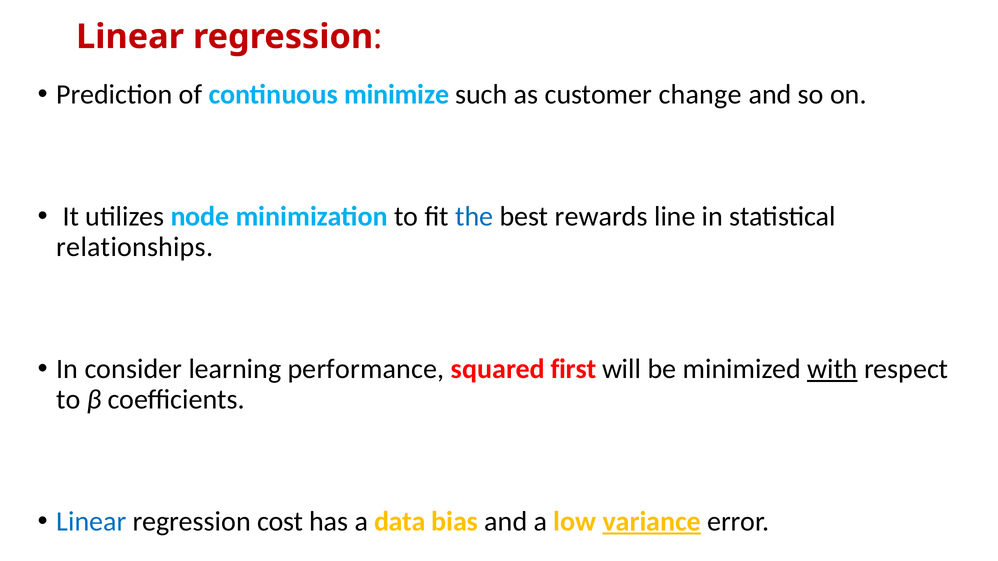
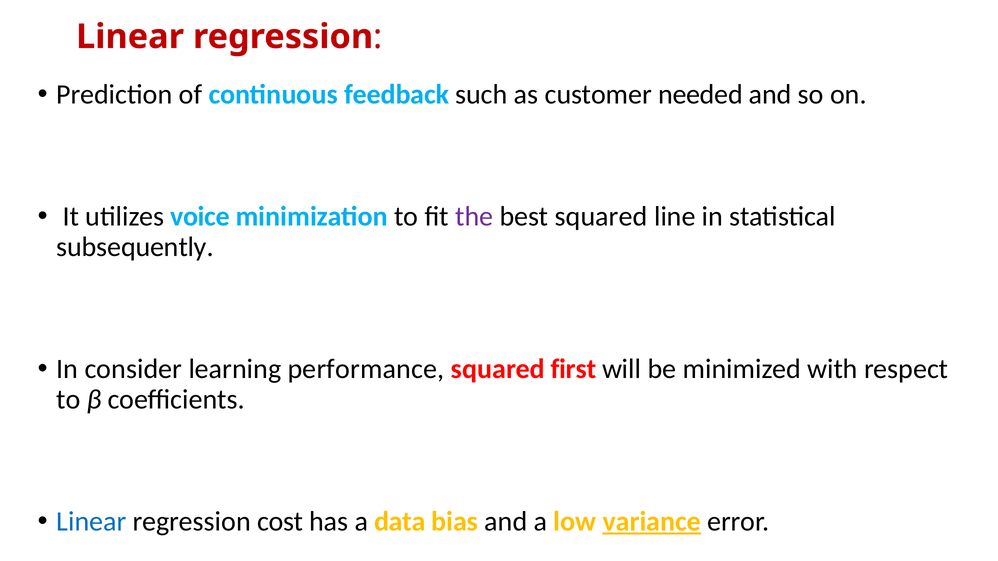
minimize: minimize -> feedback
change: change -> needed
node: node -> voice
the colour: blue -> purple
best rewards: rewards -> squared
relationships: relationships -> subsequently
with underline: present -> none
